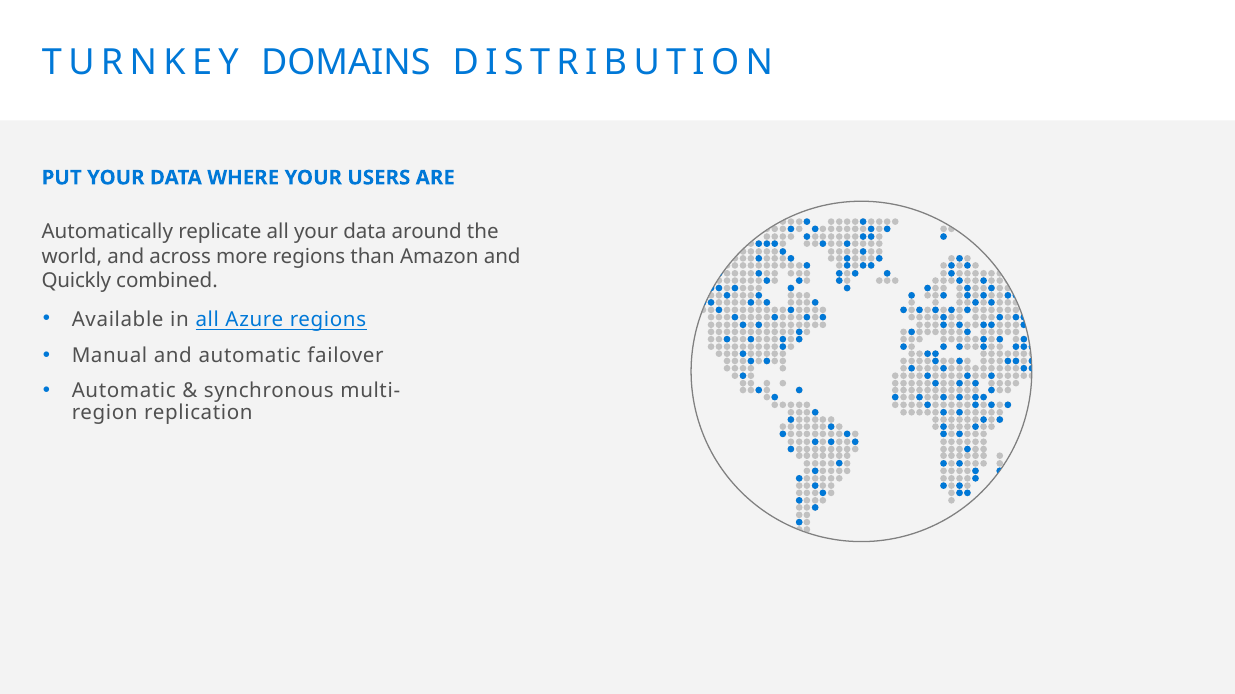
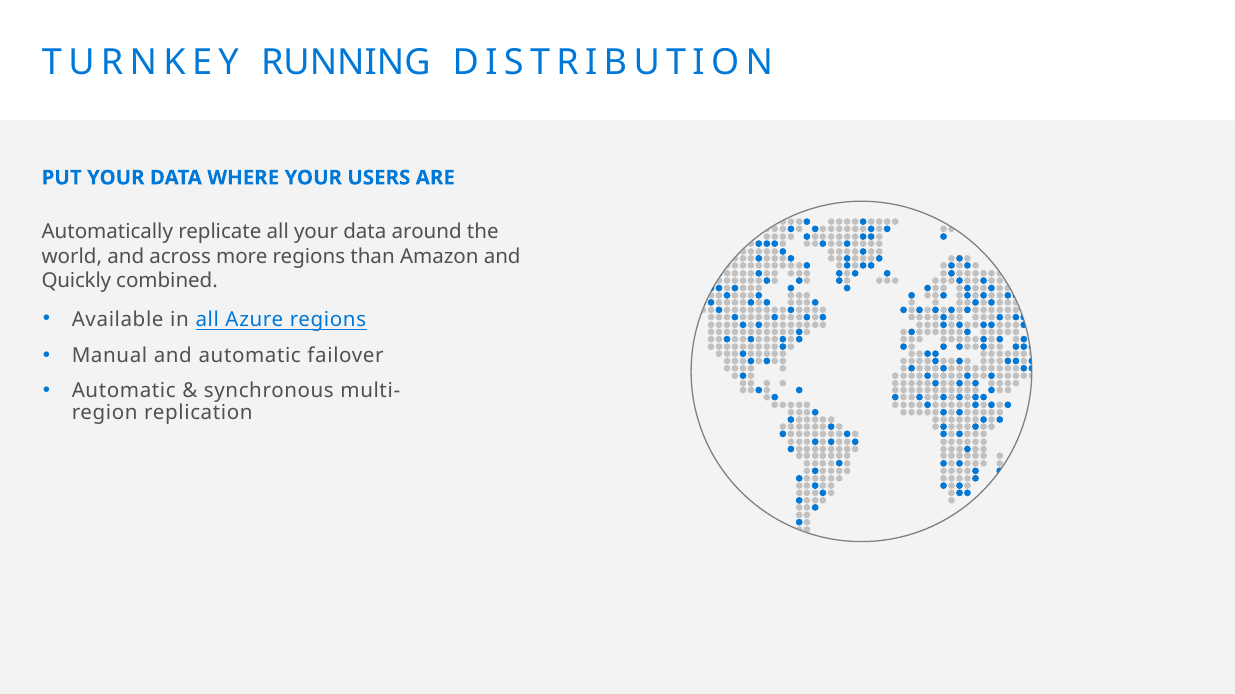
DOMAINS: DOMAINS -> RUNNING
